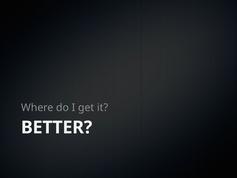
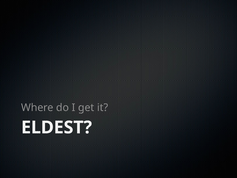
BETTER: BETTER -> ELDEST
